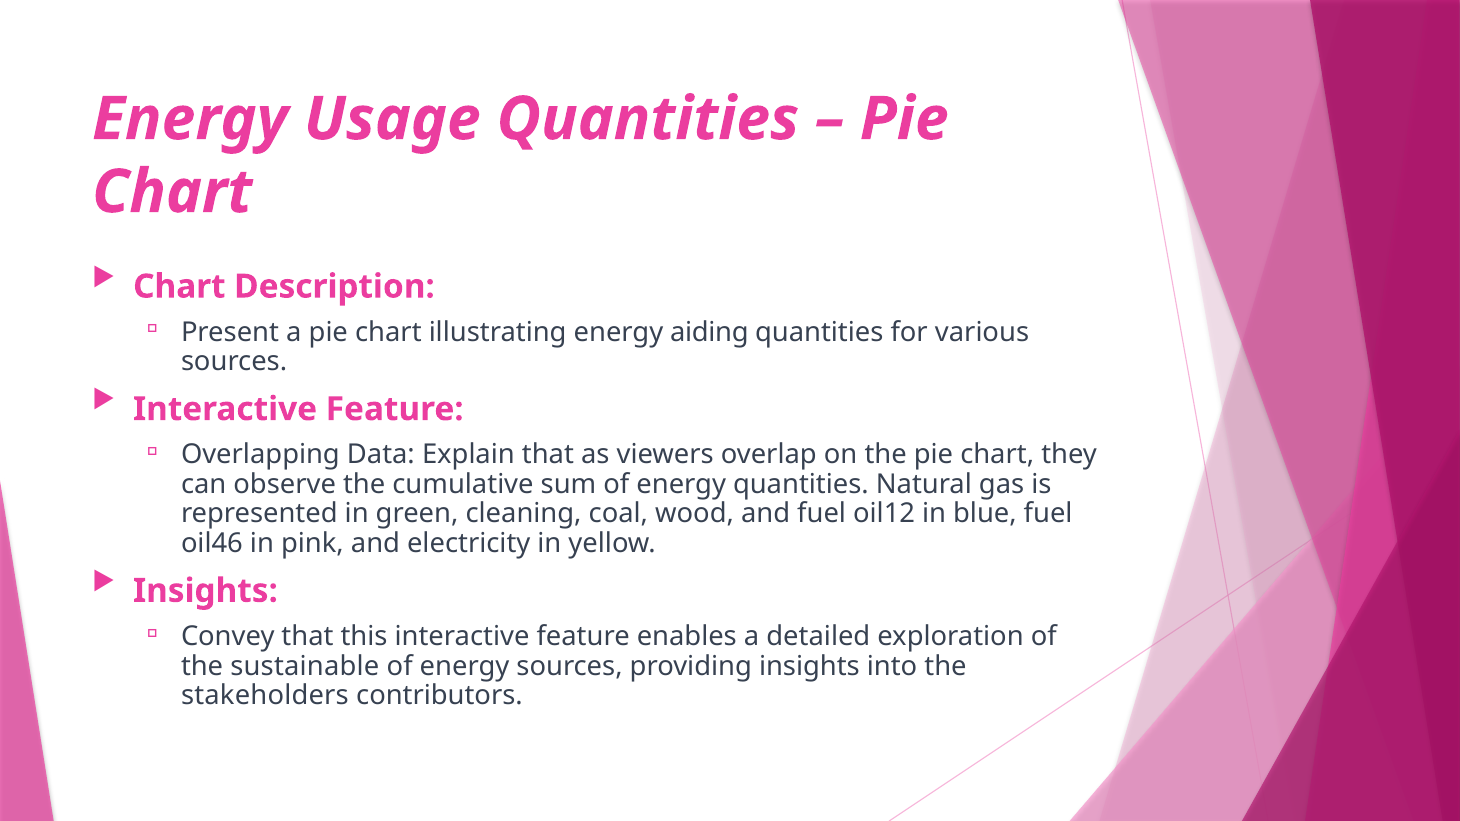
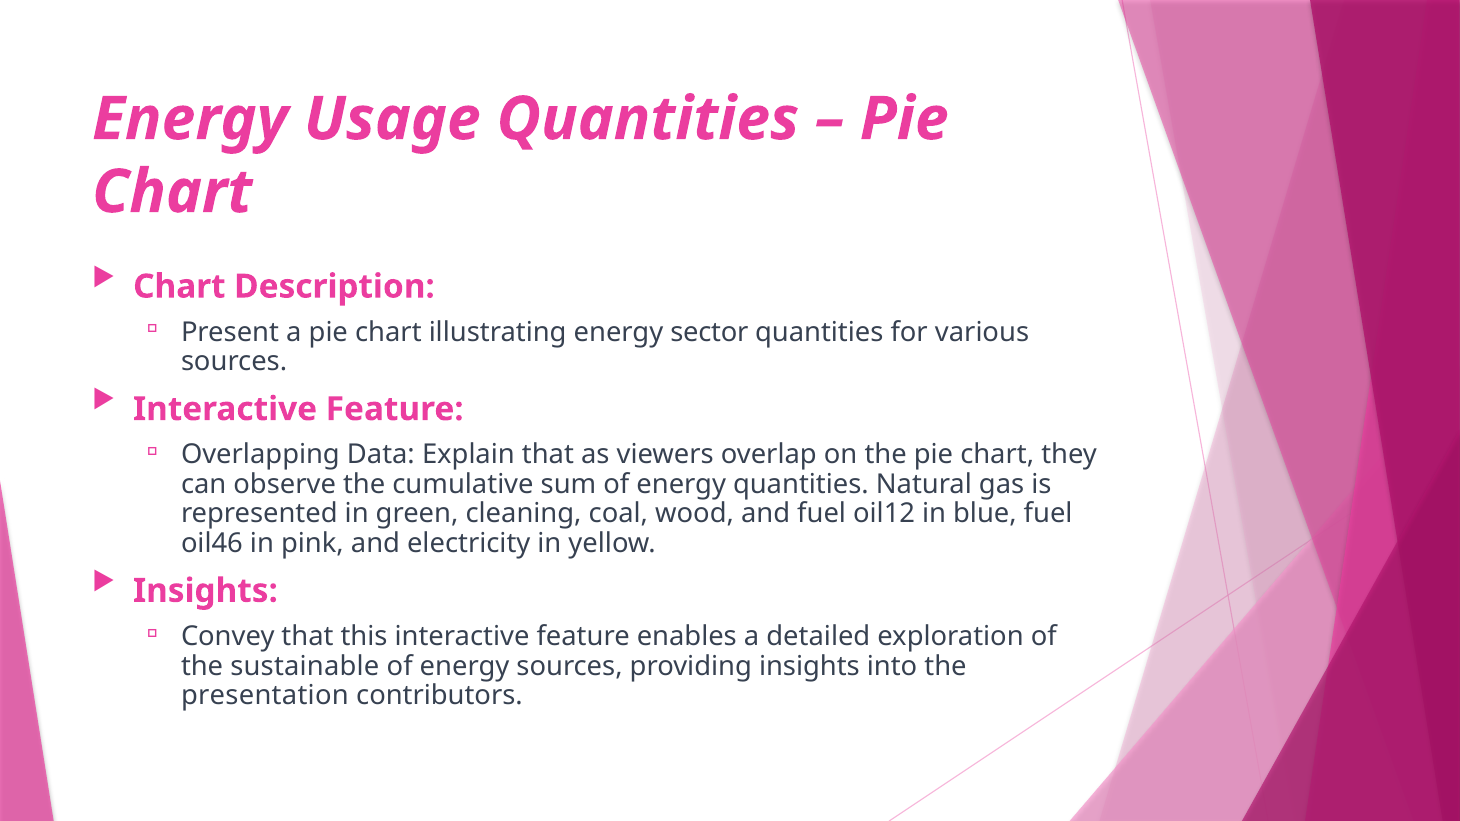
aiding: aiding -> sector
stakeholders: stakeholders -> presentation
